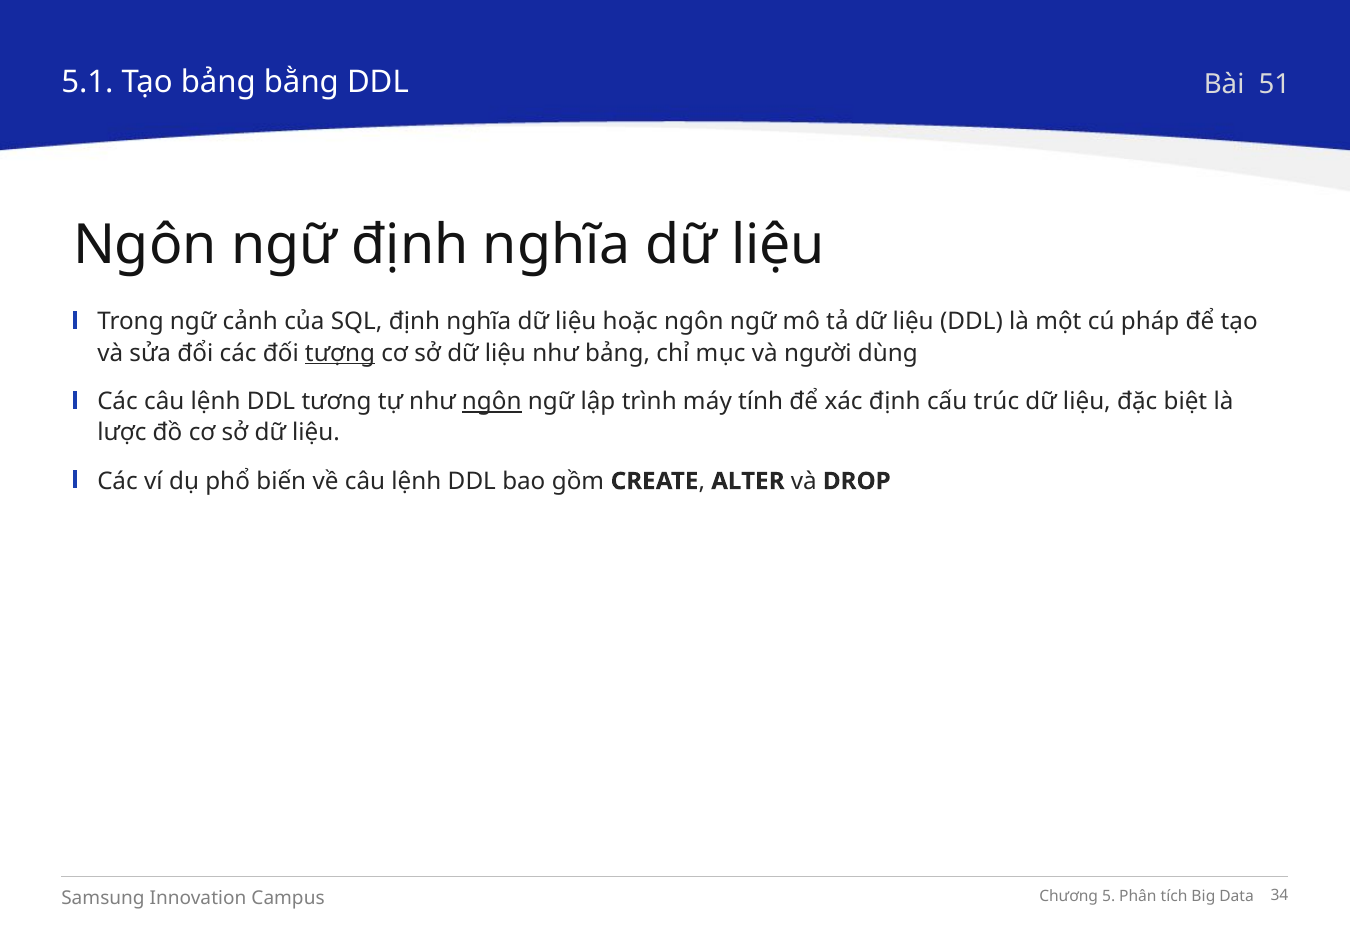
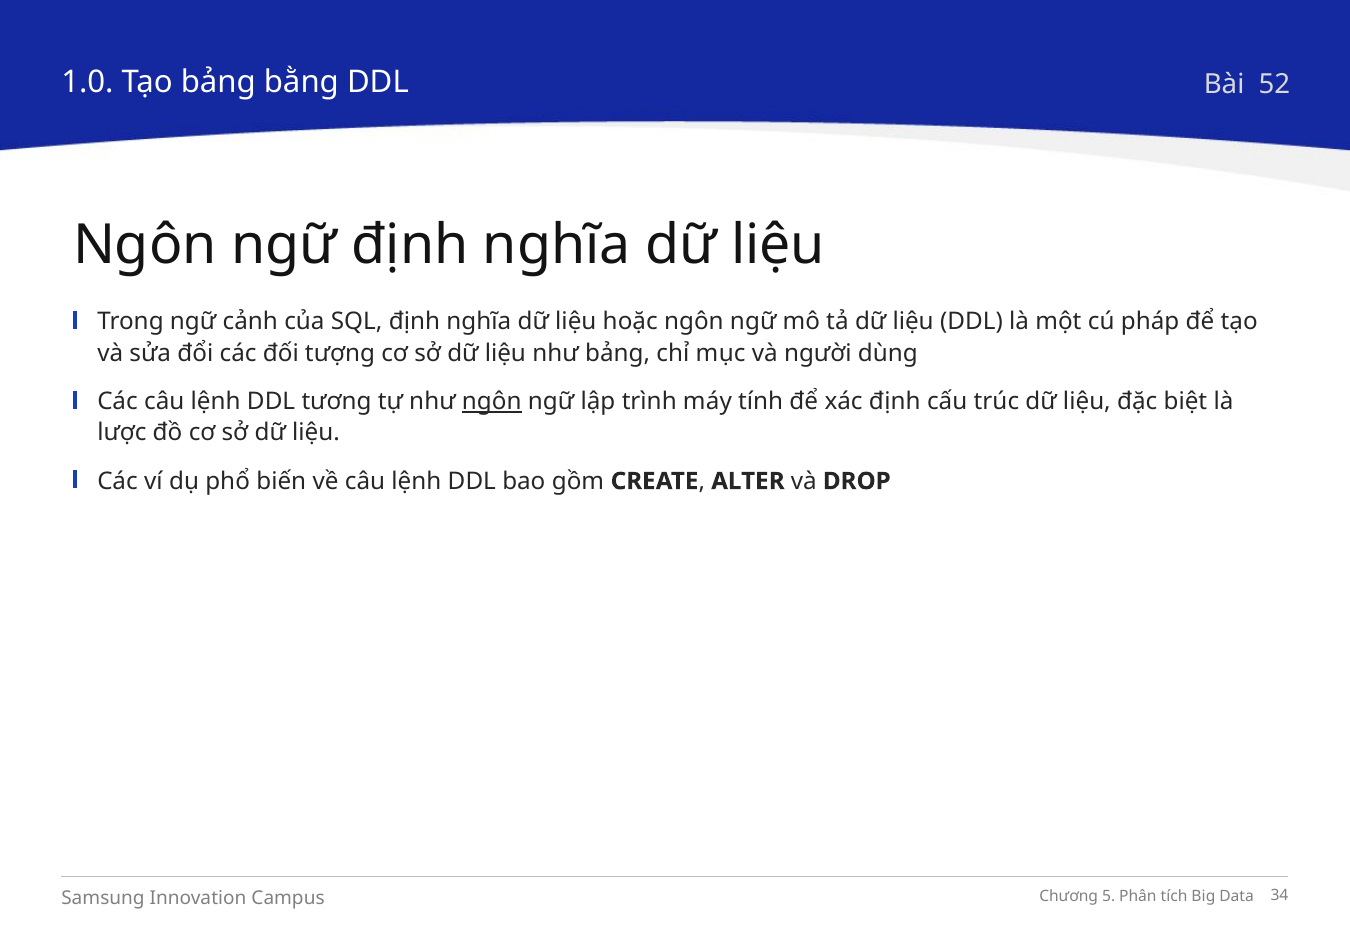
5.1: 5.1 -> 1.0
51: 51 -> 52
tượng underline: present -> none
